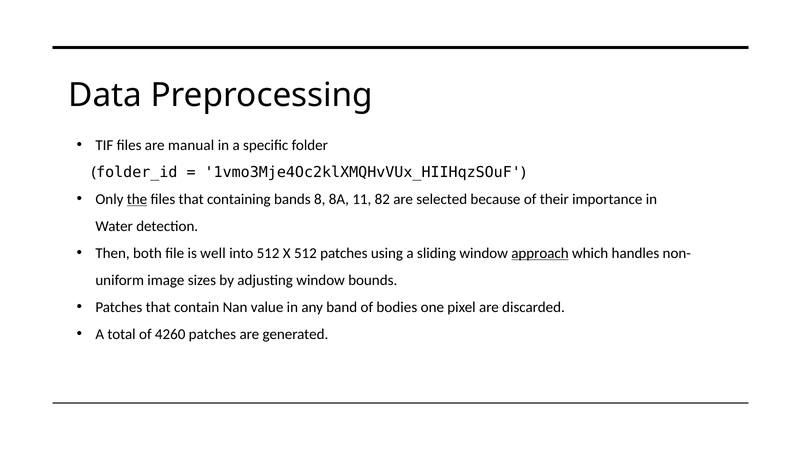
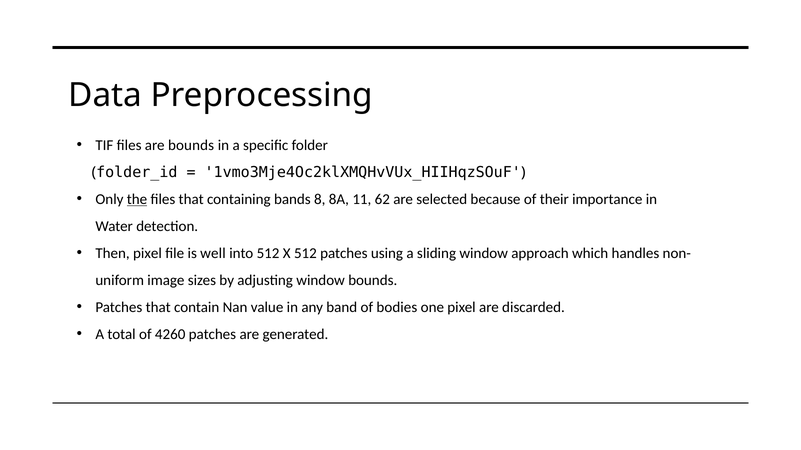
are manual: manual -> bounds
82: 82 -> 62
Then both: both -> pixel
approach underline: present -> none
